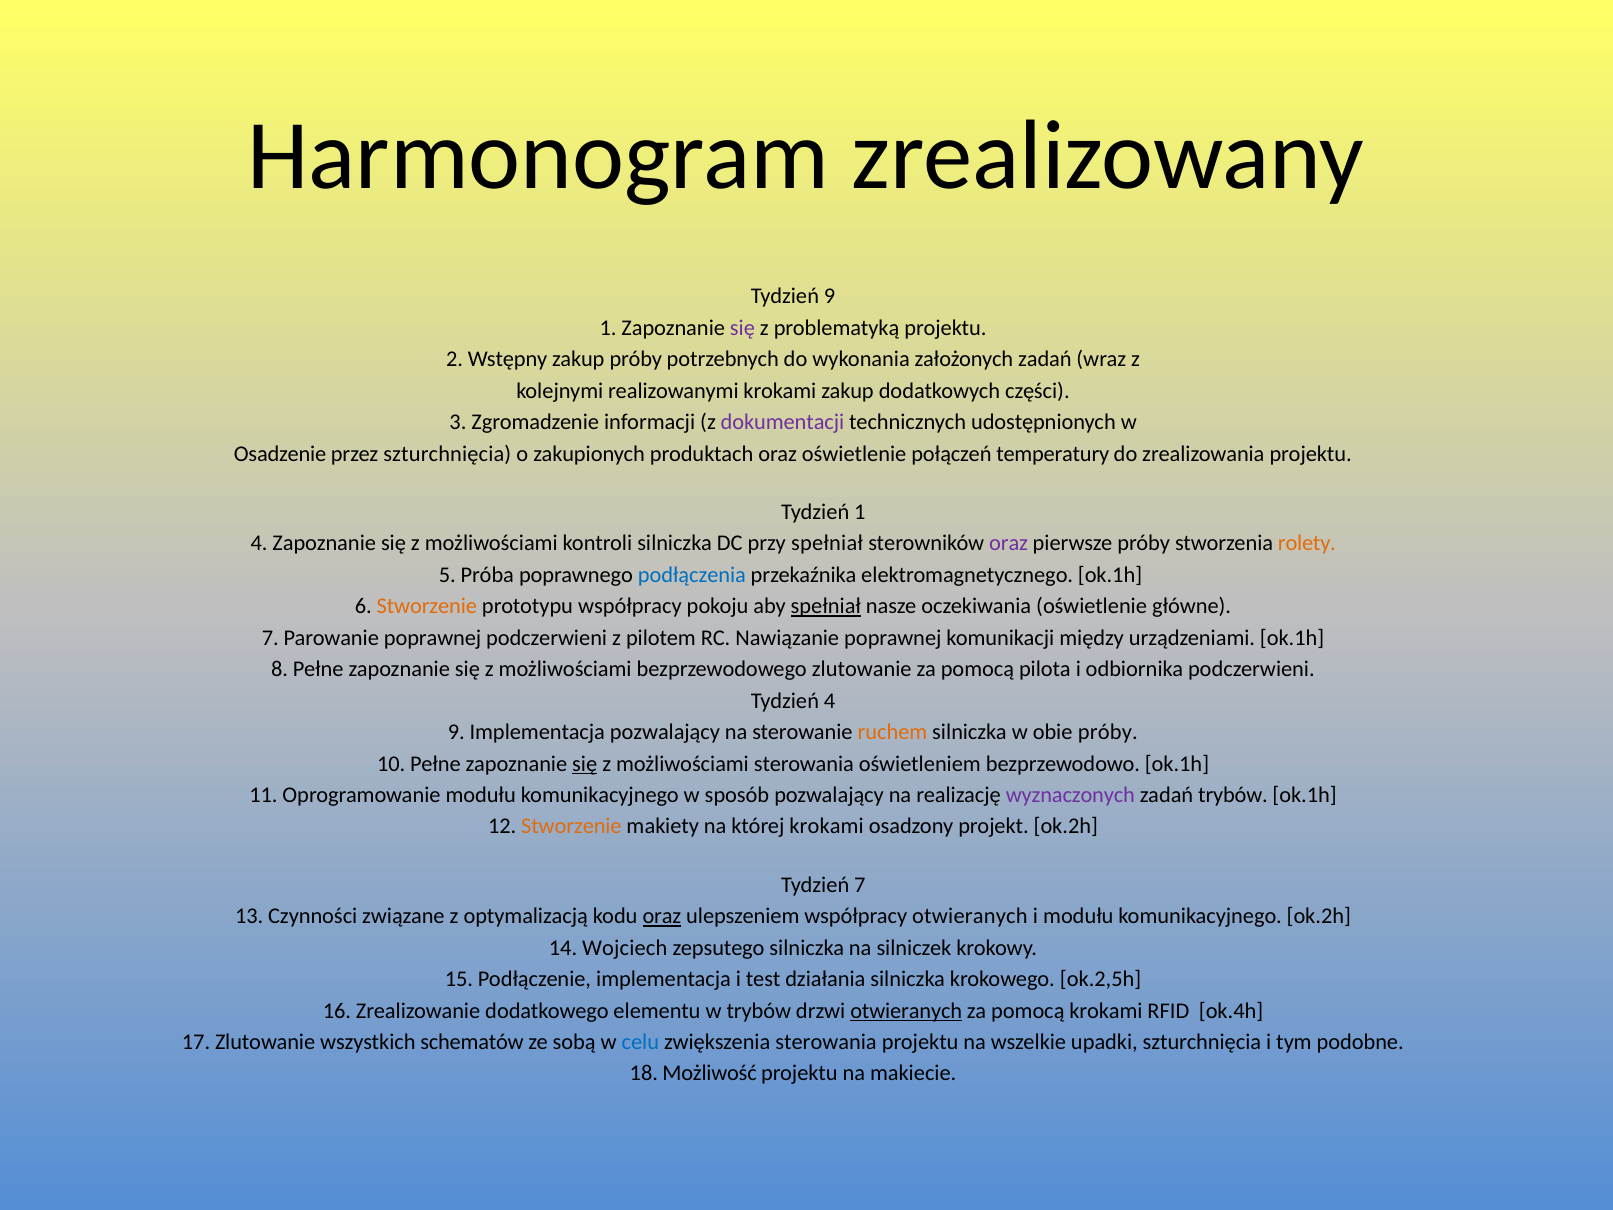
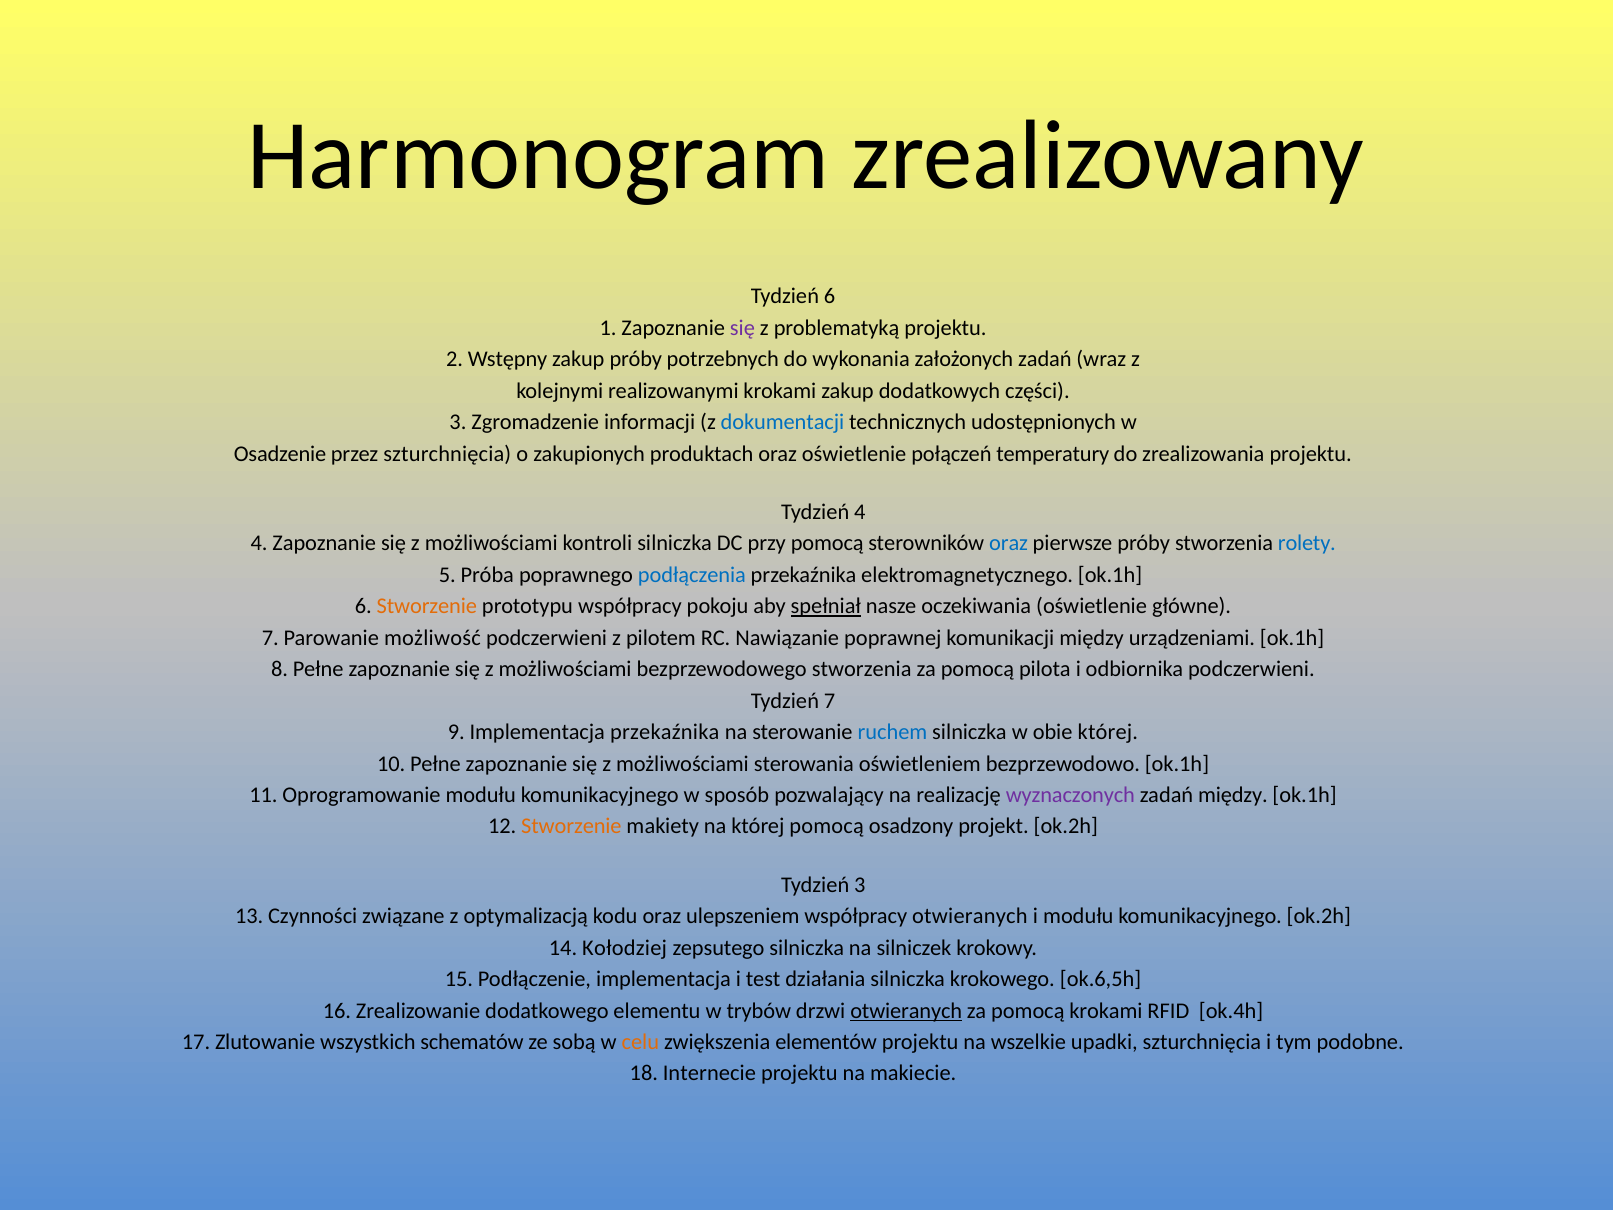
Tydzień 9: 9 -> 6
dokumentacji colour: purple -> blue
Tydzień 1: 1 -> 4
przy spełniał: spełniał -> pomocą
oraz at (1009, 543) colour: purple -> blue
rolety colour: orange -> blue
Parowanie poprawnej: poprawnej -> możliwość
bezprzewodowego zlutowanie: zlutowanie -> stworzenia
Tydzień 4: 4 -> 7
Implementacja pozwalający: pozwalający -> przekaźnika
ruchem colour: orange -> blue
obie próby: próby -> której
się at (585, 763) underline: present -> none
zadań trybów: trybów -> między
której krokami: krokami -> pomocą
Tydzień 7: 7 -> 3
oraz at (662, 916) underline: present -> none
Wojciech: Wojciech -> Kołodziej
ok.2,5h: ok.2,5h -> ok.6,5h
celu colour: blue -> orange
zwiększenia sterowania: sterowania -> elementów
Możliwość: Możliwość -> Internecie
